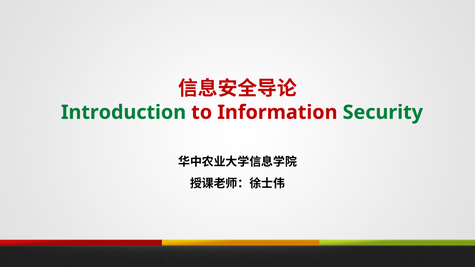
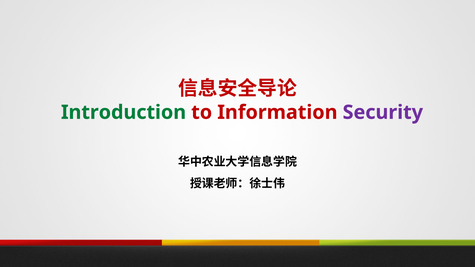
Security colour: green -> purple
